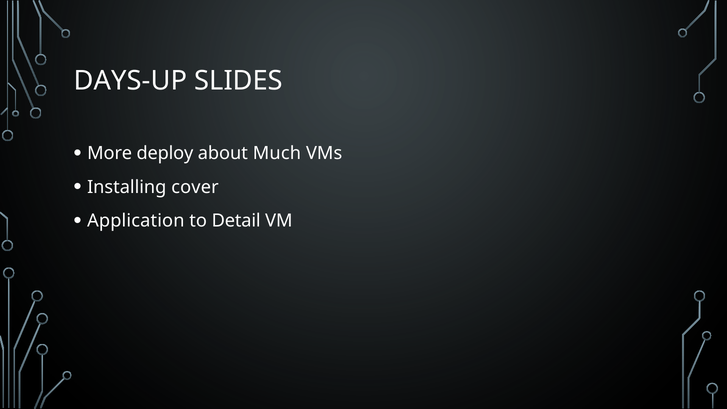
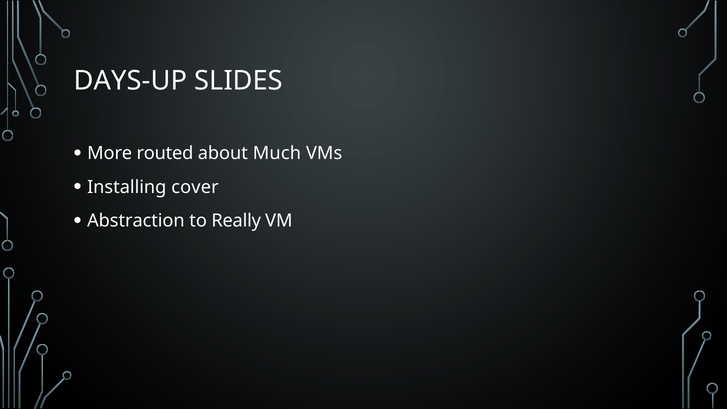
deploy: deploy -> routed
Application: Application -> Abstraction
Detail: Detail -> Really
